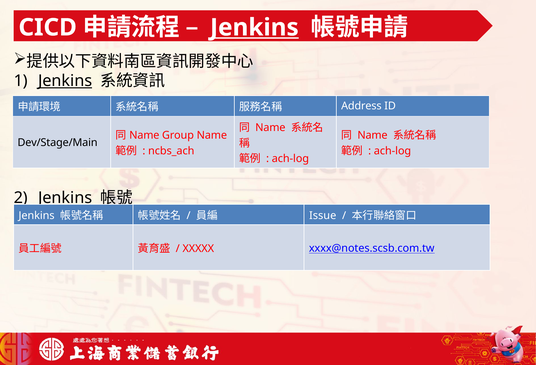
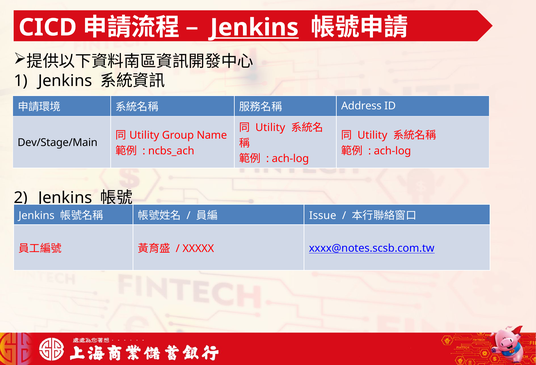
Jenkins at (65, 81) underline: present -> none
Name at (270, 127): Name -> Utility
Name at (144, 135): Name -> Utility
Name at (372, 135): Name -> Utility
